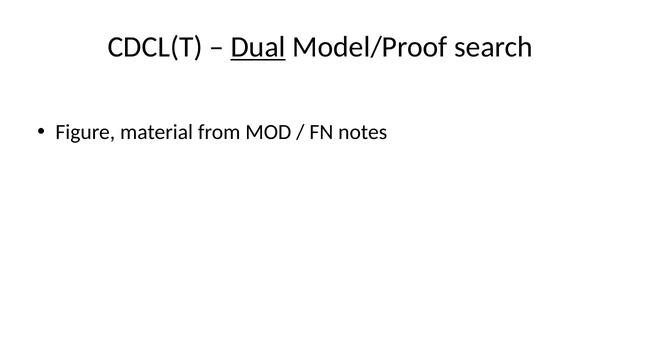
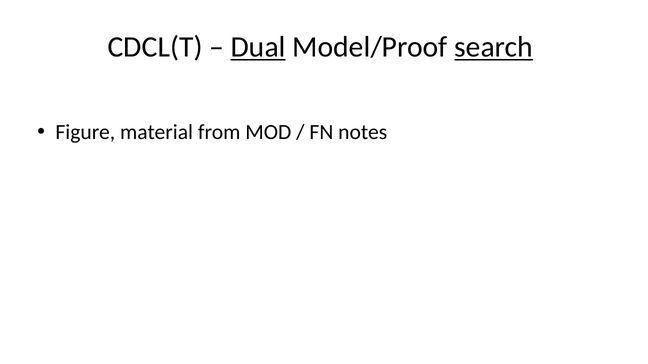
search underline: none -> present
